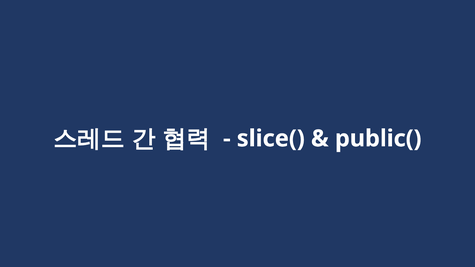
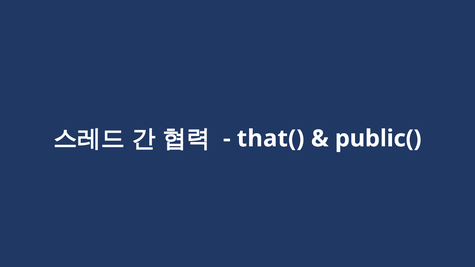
slice(: slice( -> that(
